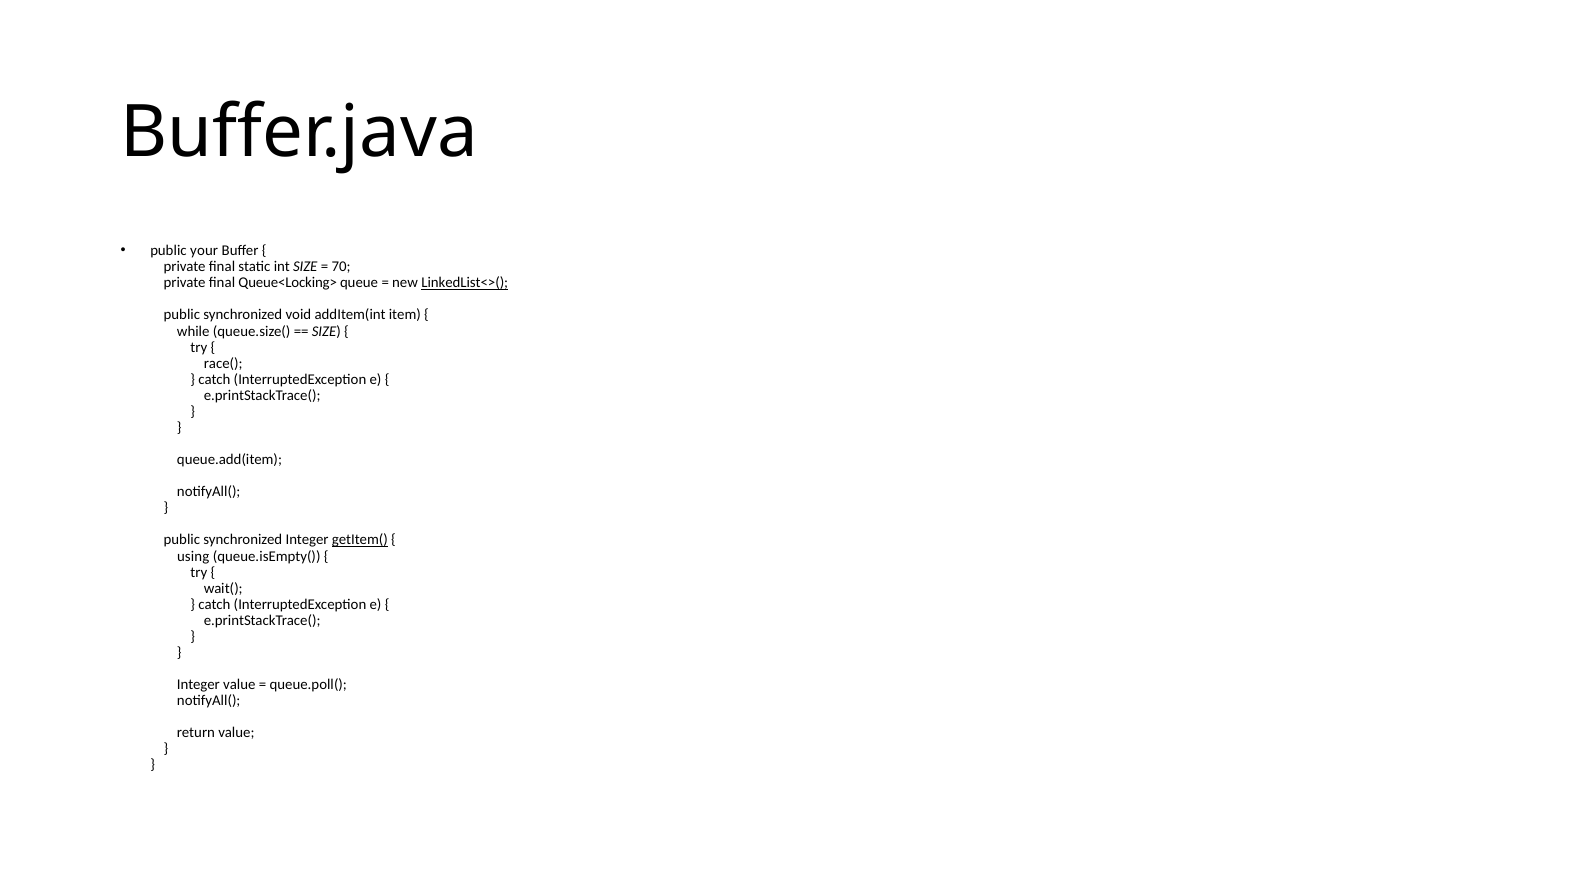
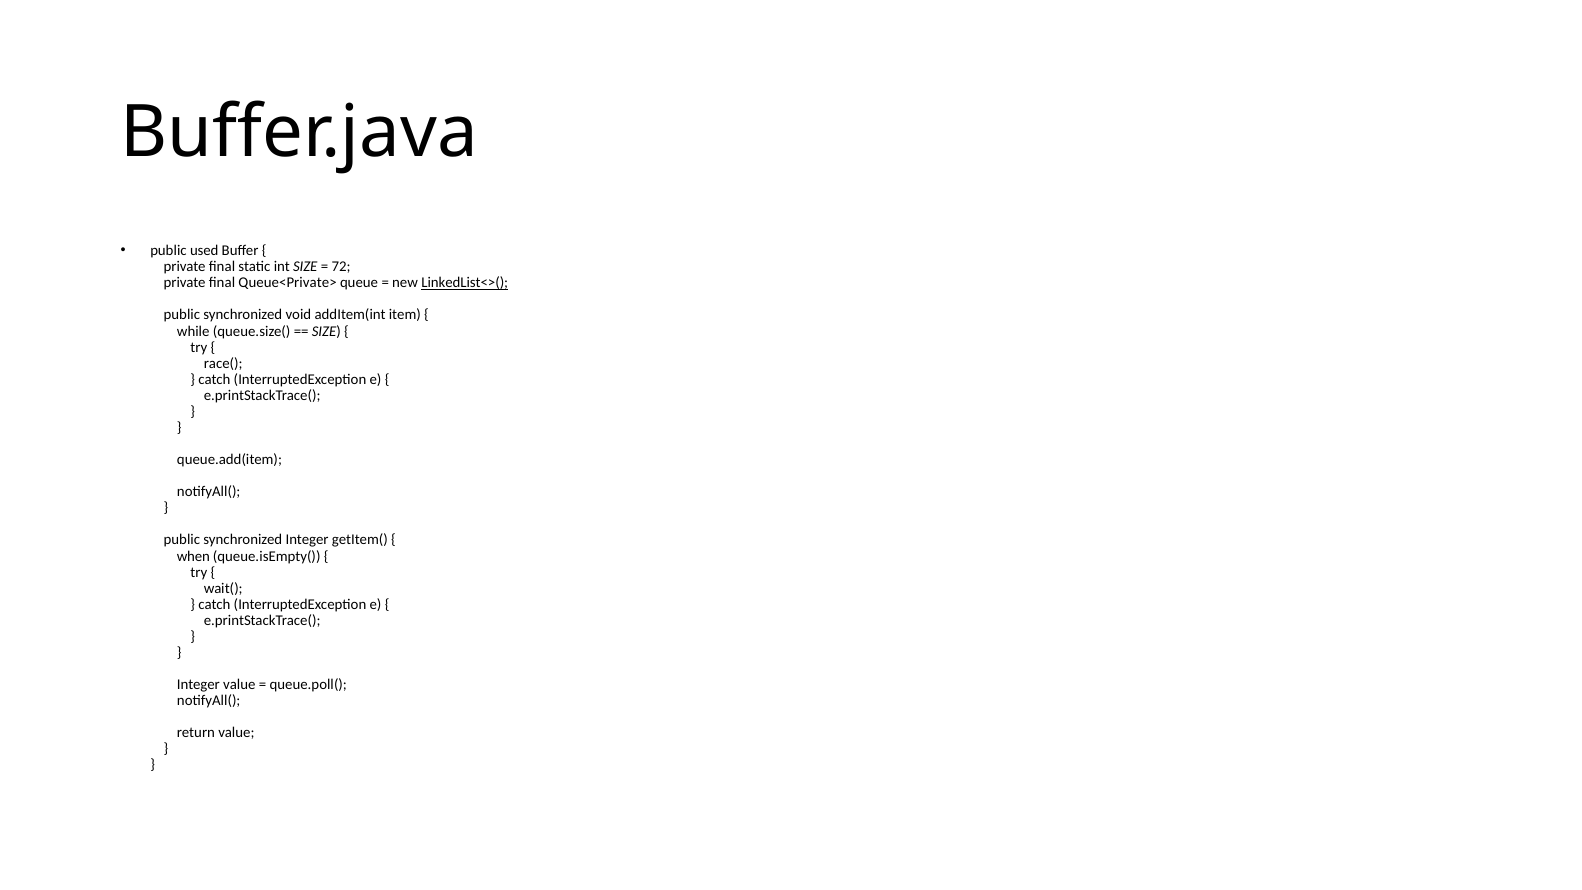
your: your -> used
70: 70 -> 72
Queue<Locking>: Queue<Locking> -> Queue<Private>
getItem( underline: present -> none
using: using -> when
